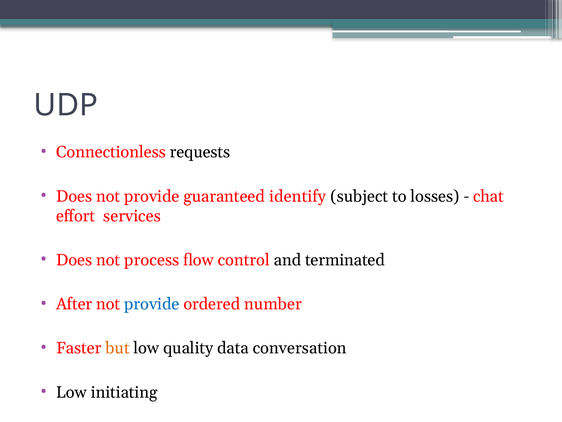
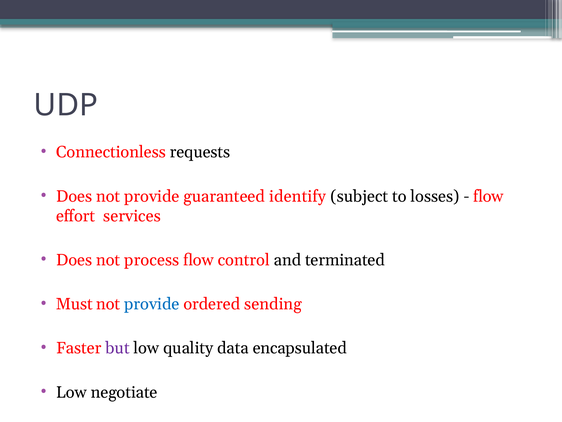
chat at (488, 196): chat -> flow
After: After -> Must
number: number -> sending
but colour: orange -> purple
conversation: conversation -> encapsulated
initiating: initiating -> negotiate
